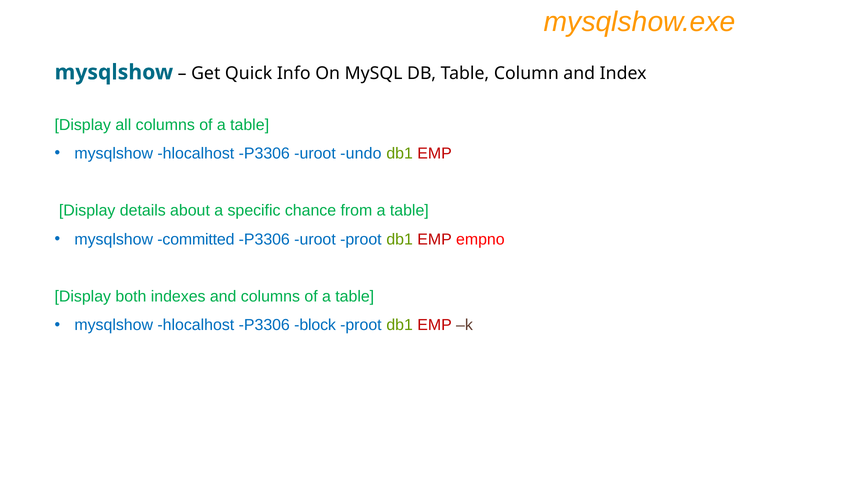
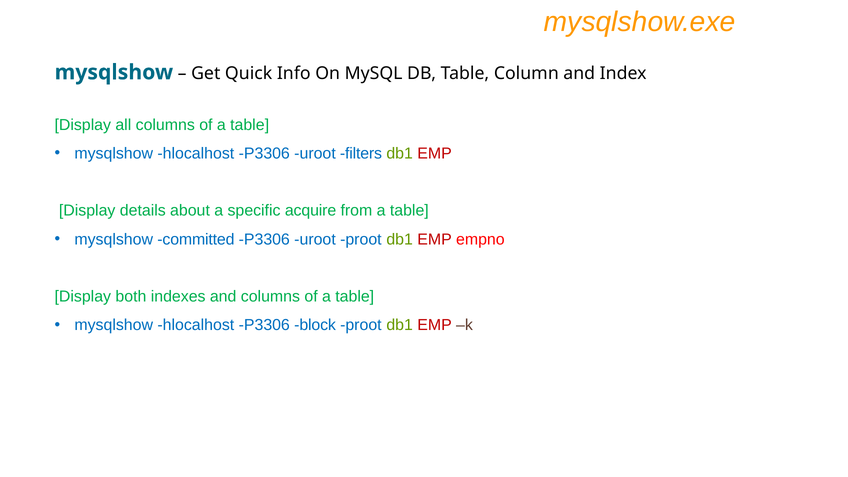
undo: undo -> filters
chance: chance -> acquire
